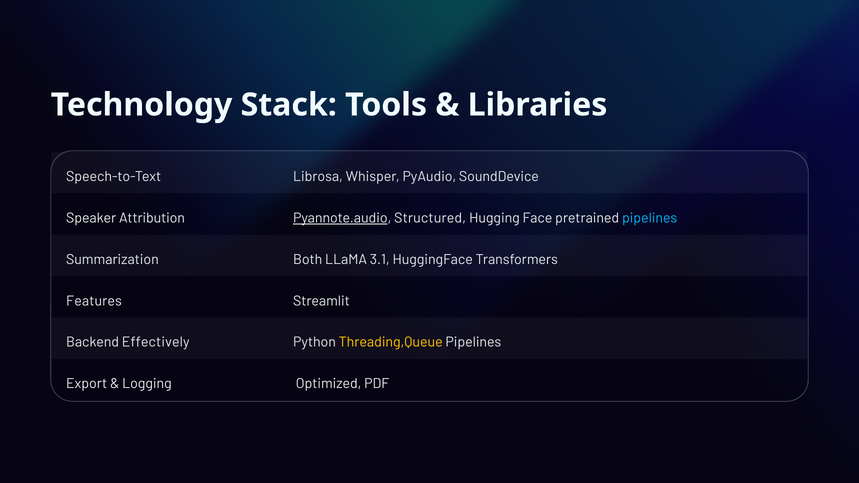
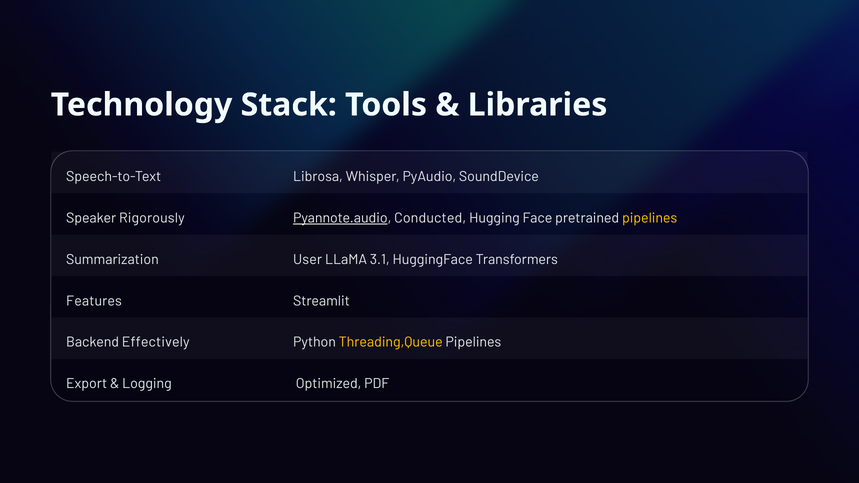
Attribution: Attribution -> Rigorously
Structured: Structured -> Conducted
pipelines at (650, 218) colour: light blue -> yellow
Both: Both -> User
